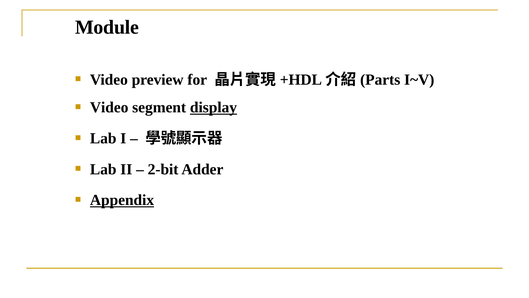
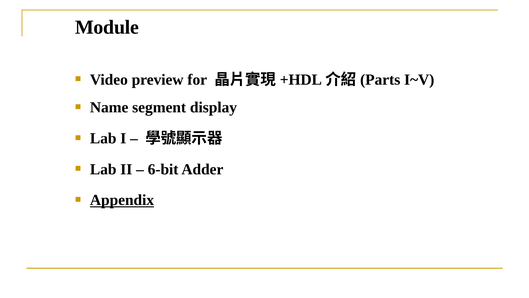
Video at (109, 107): Video -> Name
display underline: present -> none
2-bit: 2-bit -> 6-bit
